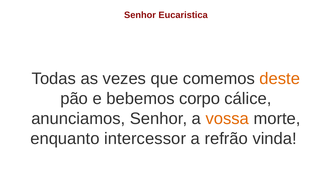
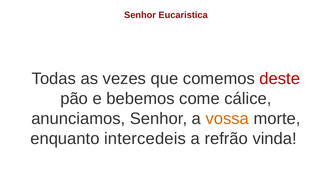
deste colour: orange -> red
corpo: corpo -> come
intercessor: intercessor -> intercedeis
